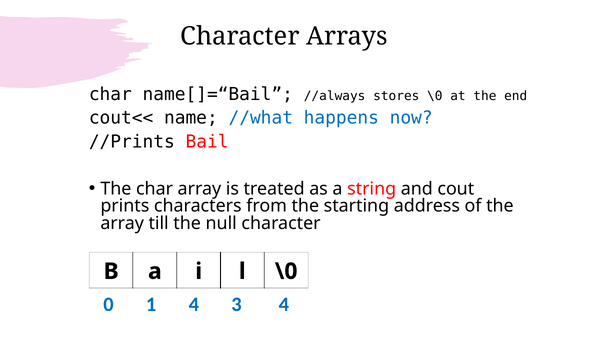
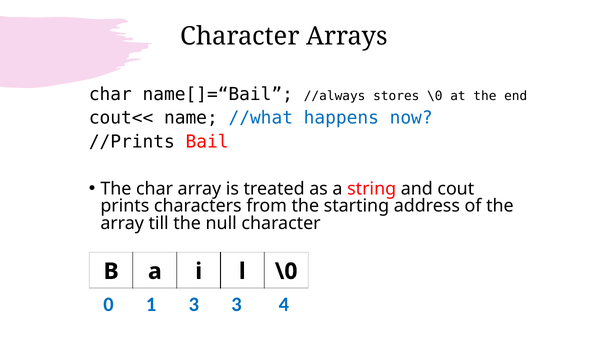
1 4: 4 -> 3
